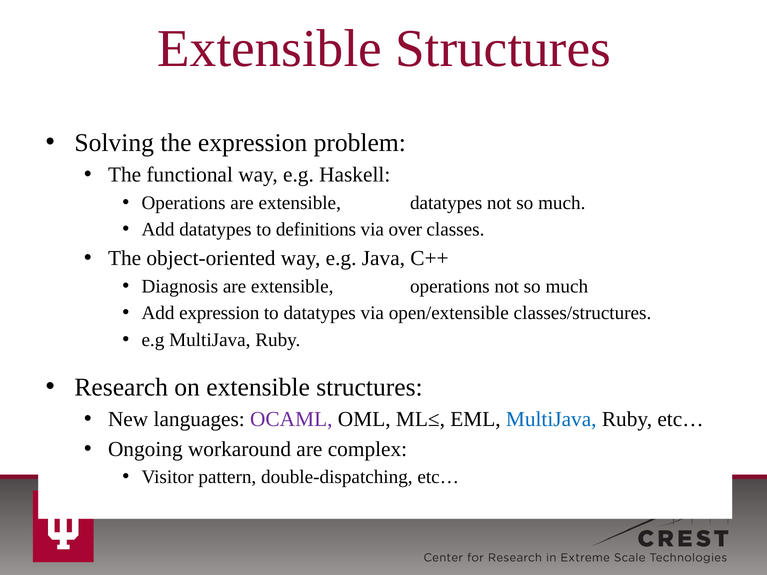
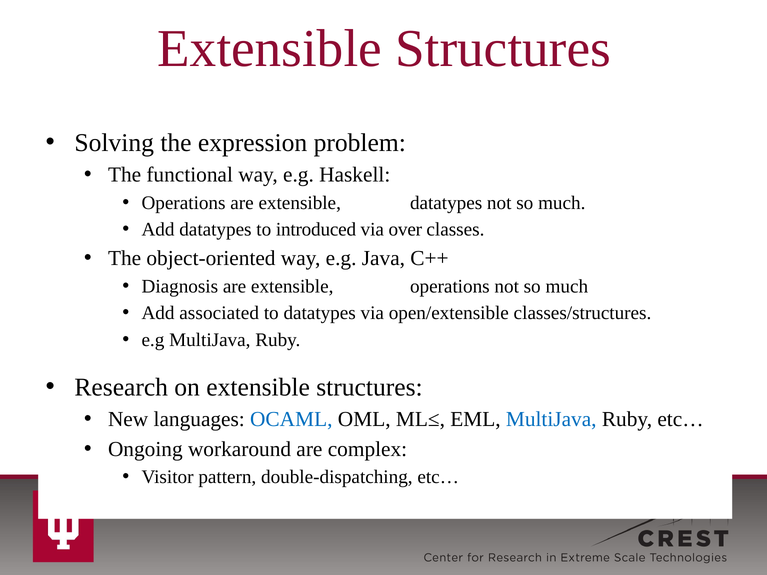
definitions: definitions -> introduced
Add expression: expression -> associated
OCAML colour: purple -> blue
